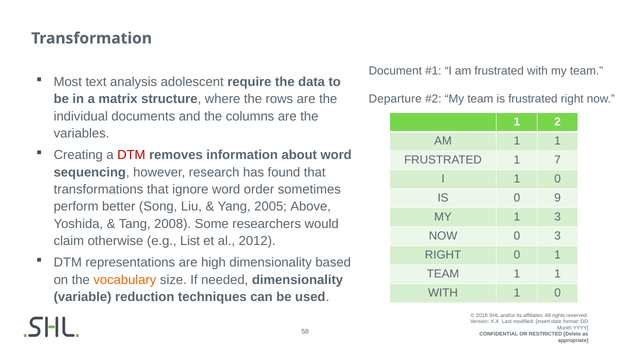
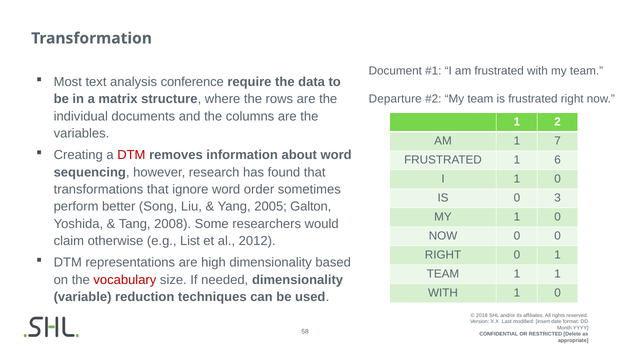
adolescent: adolescent -> conference
AM 1 1: 1 -> 7
7: 7 -> 6
9: 9 -> 3
Above: Above -> Galton
MY 1 3: 3 -> 0
0 3: 3 -> 0
vocabulary colour: orange -> red
